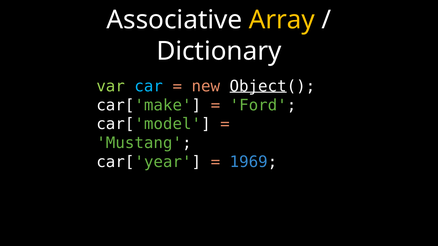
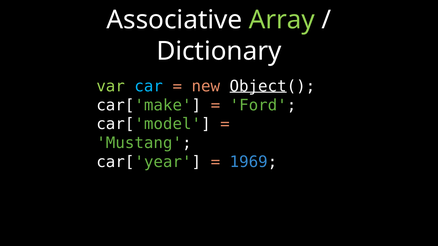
Array colour: yellow -> light green
